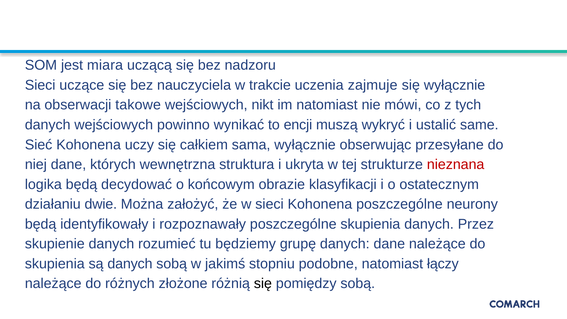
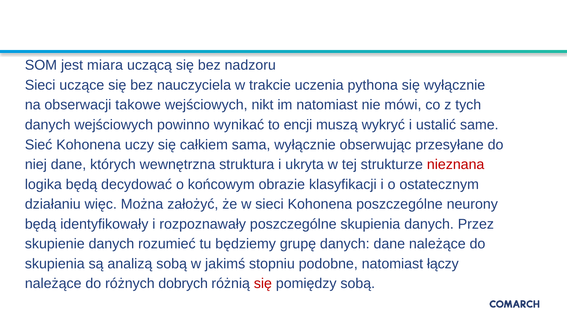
zajmuje: zajmuje -> pythona
dwie: dwie -> więc
są danych: danych -> analizą
złożone: złożone -> dobrych
się at (263, 284) colour: black -> red
